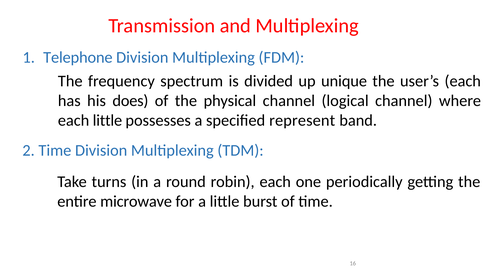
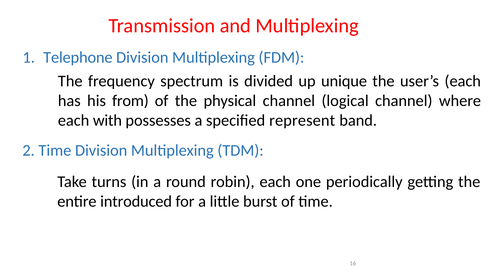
does: does -> from
each little: little -> with
microwave: microwave -> introduced
